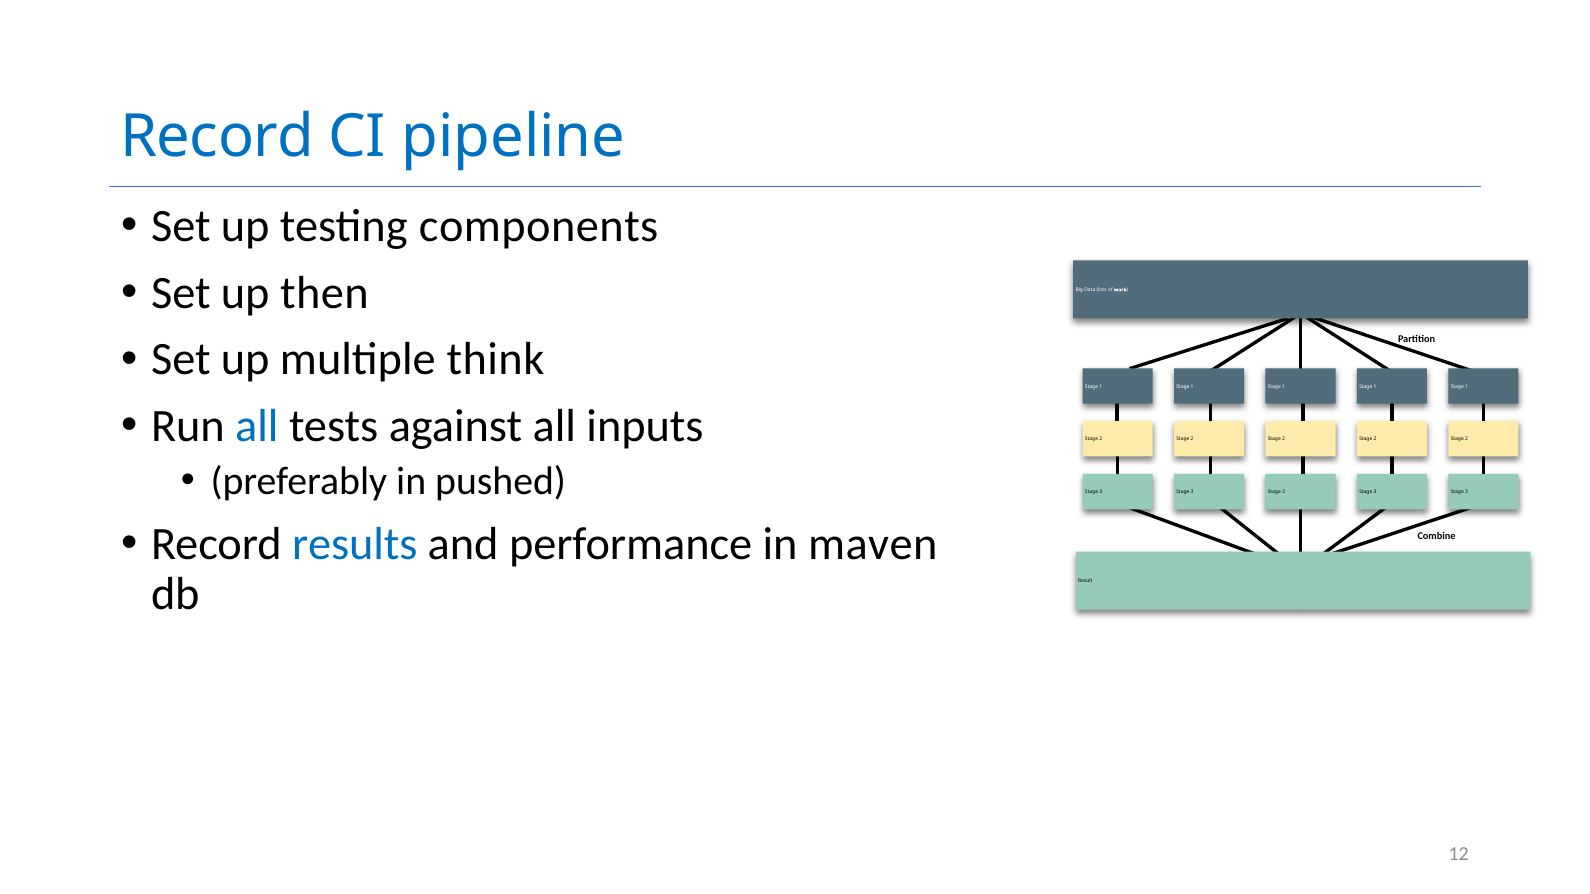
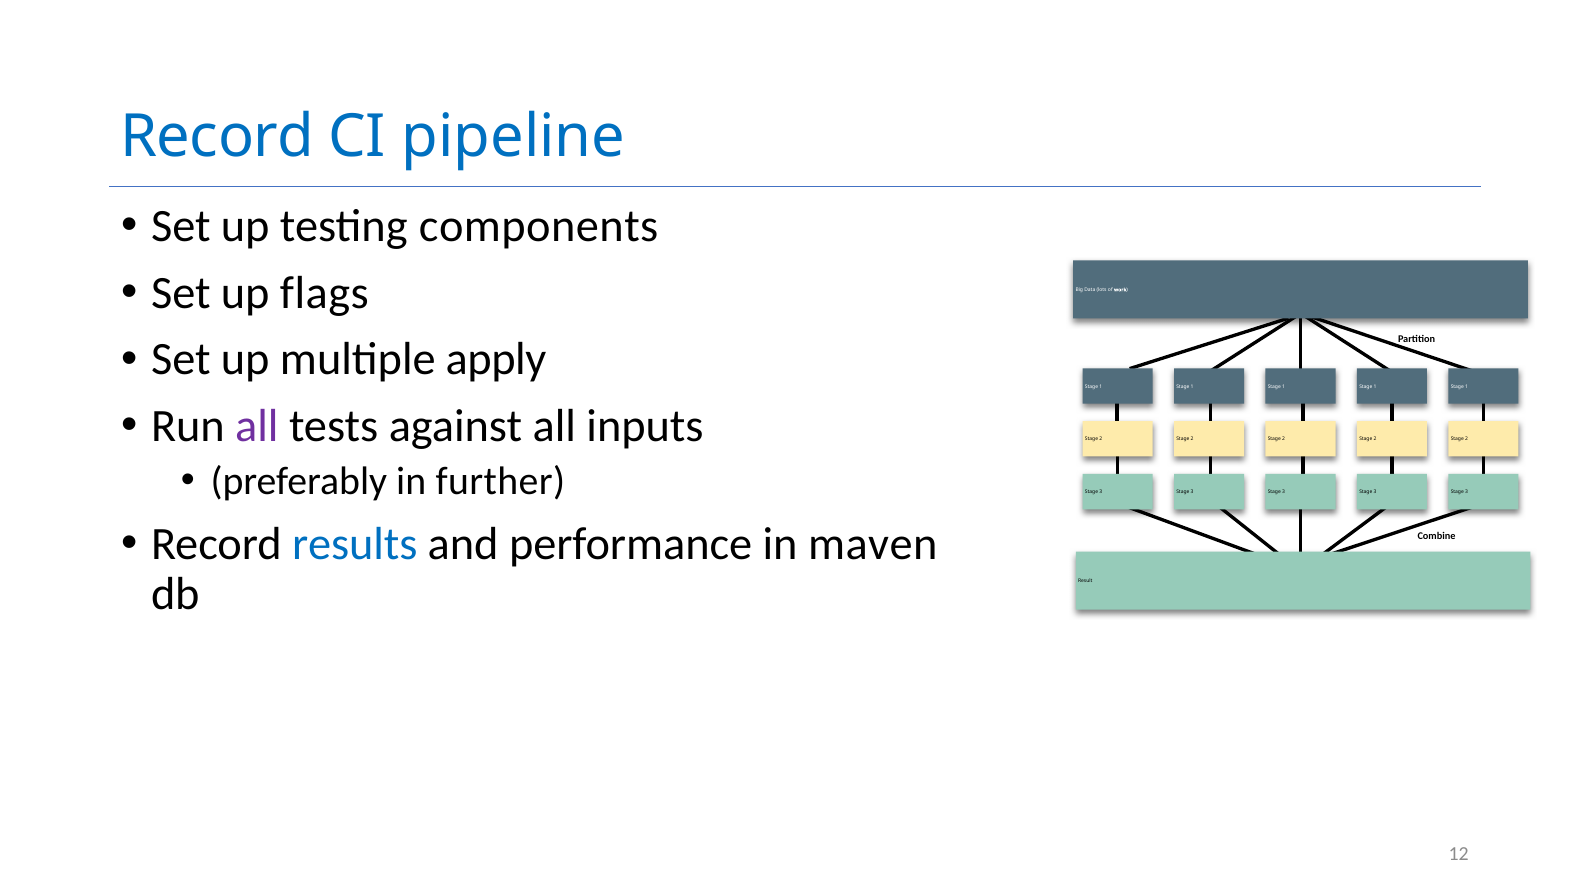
then: then -> flags
think: think -> apply
all at (257, 426) colour: blue -> purple
pushed: pushed -> further
